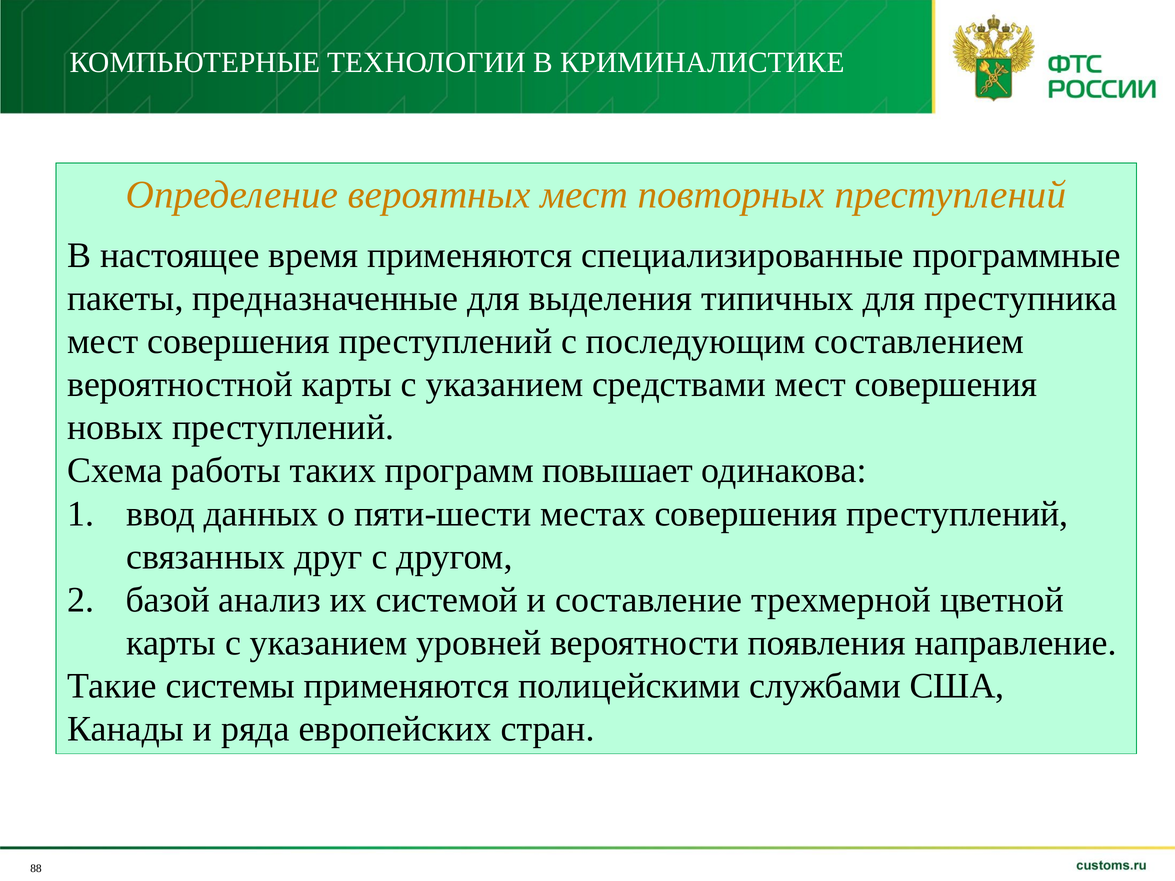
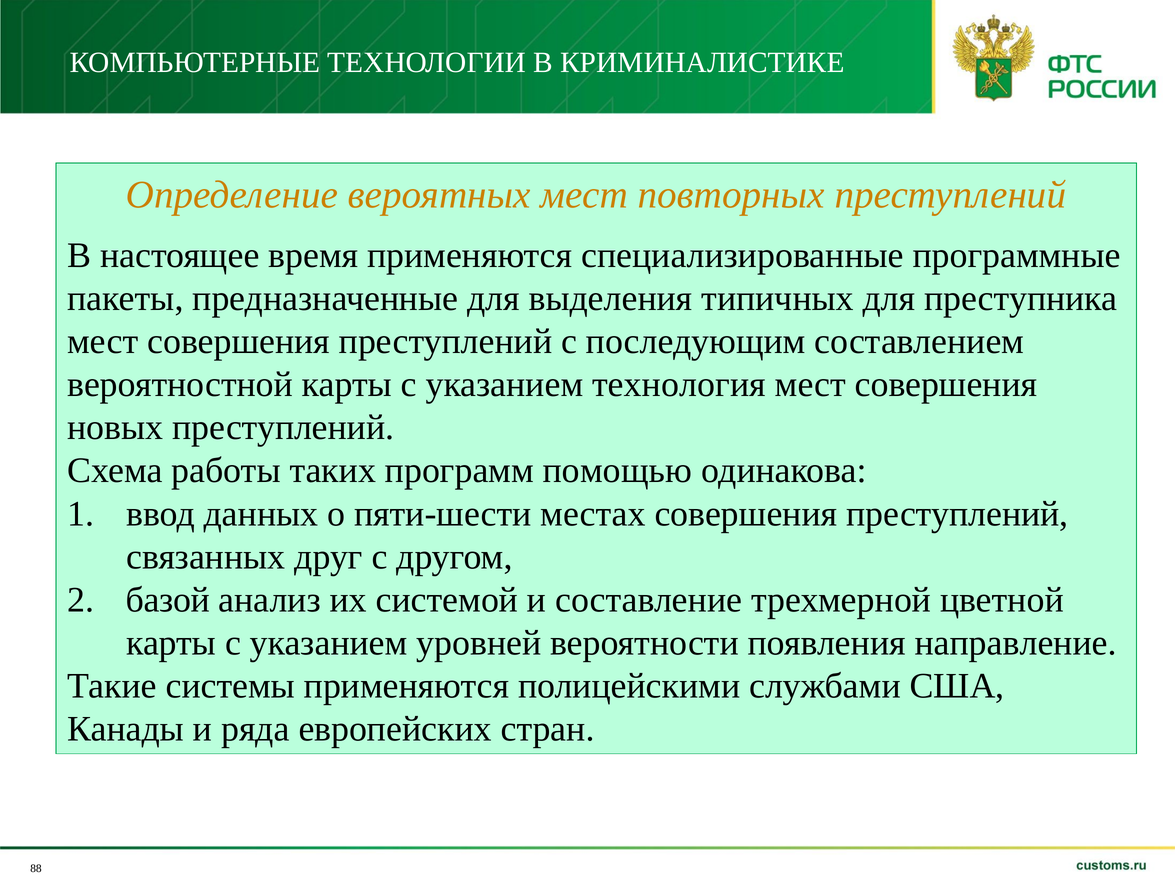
средствами: средствами -> технология
повышает: повышает -> помощью
